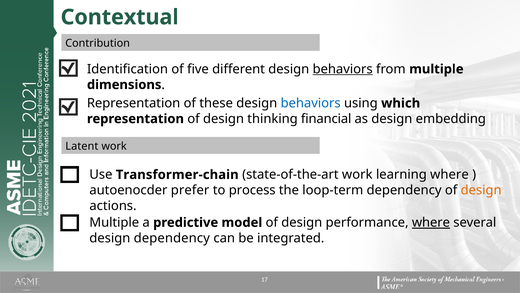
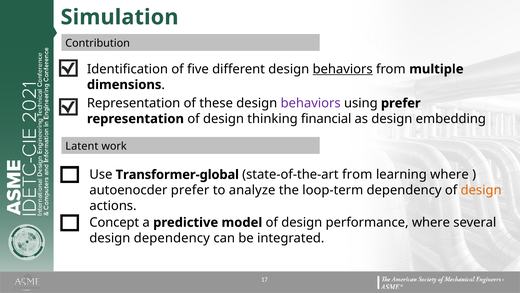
Contextual: Contextual -> Simulation
behaviors at (311, 103) colour: blue -> purple
using which: which -> prefer
Transformer-chain: Transformer-chain -> Transformer-global
state-of-the-art work: work -> from
process: process -> analyze
Multiple at (114, 222): Multiple -> Concept
where at (431, 222) underline: present -> none
